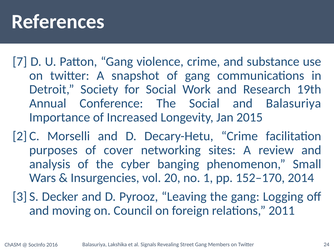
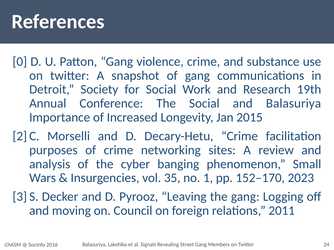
7: 7 -> 0
of cover: cover -> crime
20: 20 -> 35
2014: 2014 -> 2023
